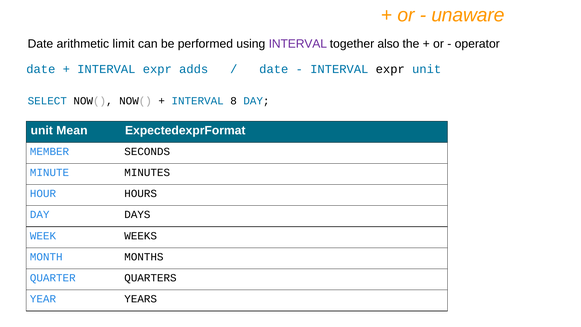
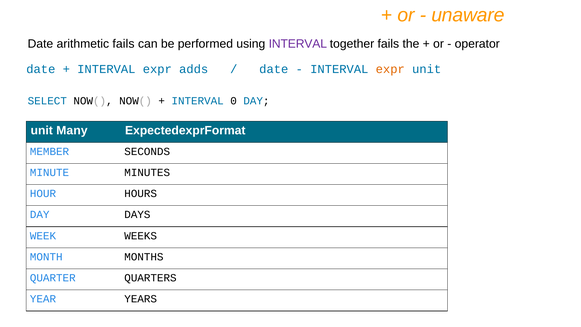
arithmetic limit: limit -> fails
together also: also -> fails
expr at (390, 69) colour: black -> orange
8: 8 -> 0
Mean: Mean -> Many
